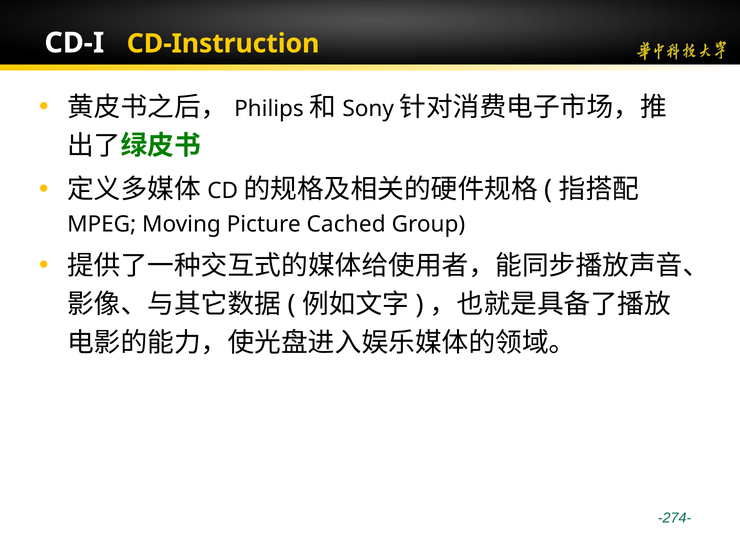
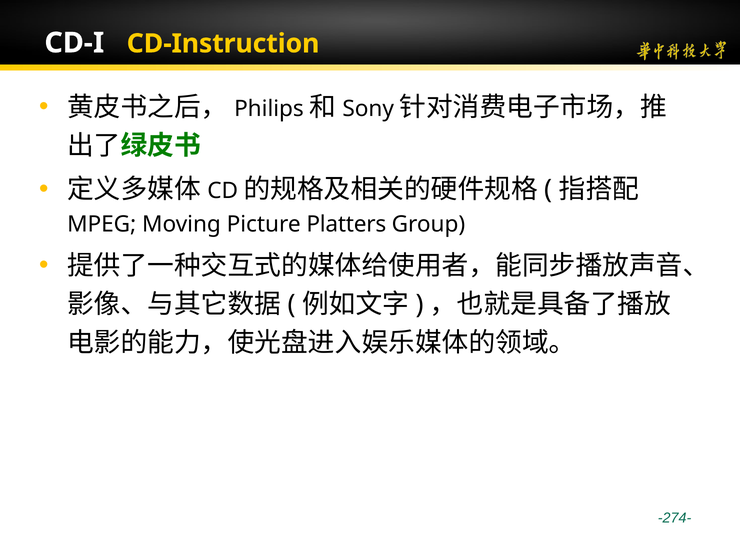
Cached: Cached -> Platters
